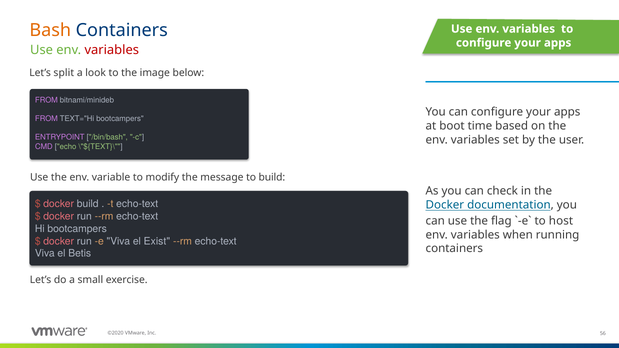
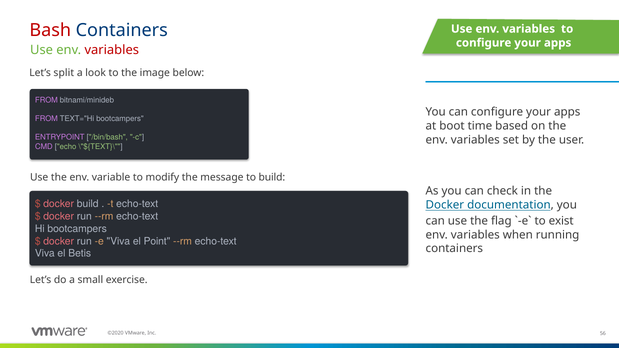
Bash colour: orange -> red
host: host -> exist
Exist: Exist -> Point
